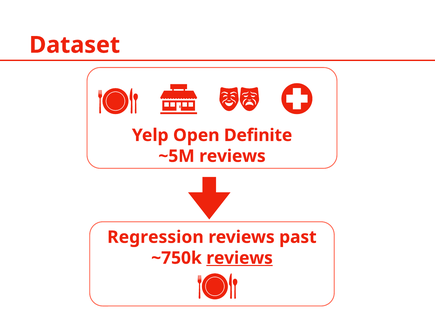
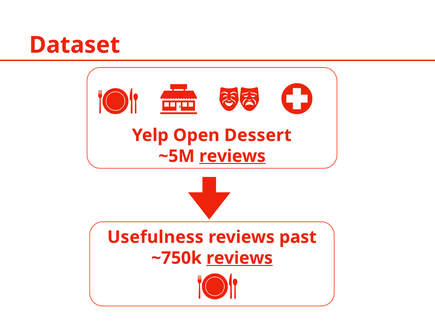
Definite: Definite -> Dessert
reviews at (232, 156) underline: none -> present
Regression: Regression -> Usefulness
